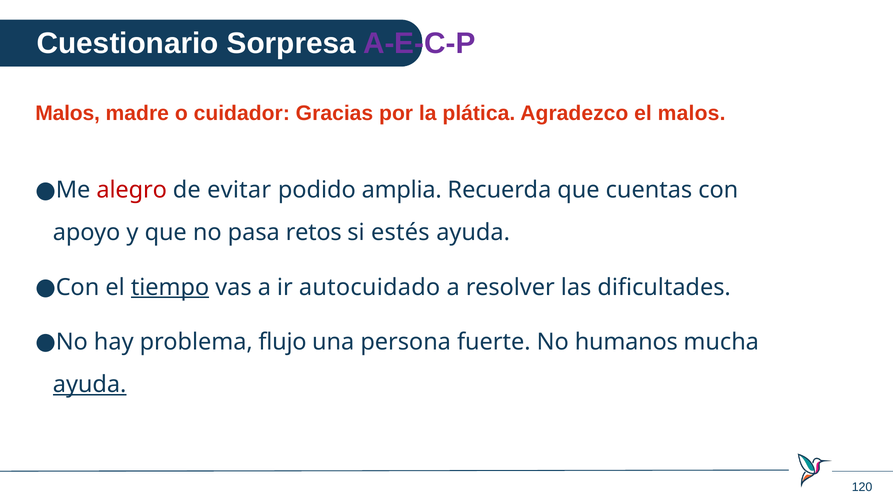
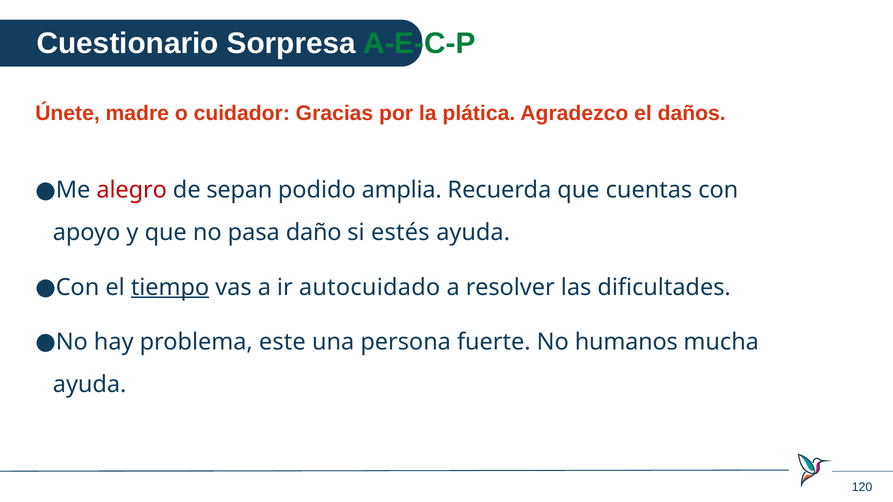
A-E-C-P colour: purple -> green
Malos at (68, 113): Malos -> Únete
el malos: malos -> daños
evitar: evitar -> sepan
retos: retos -> daño
flujo: flujo -> este
ayuda at (90, 385) underline: present -> none
